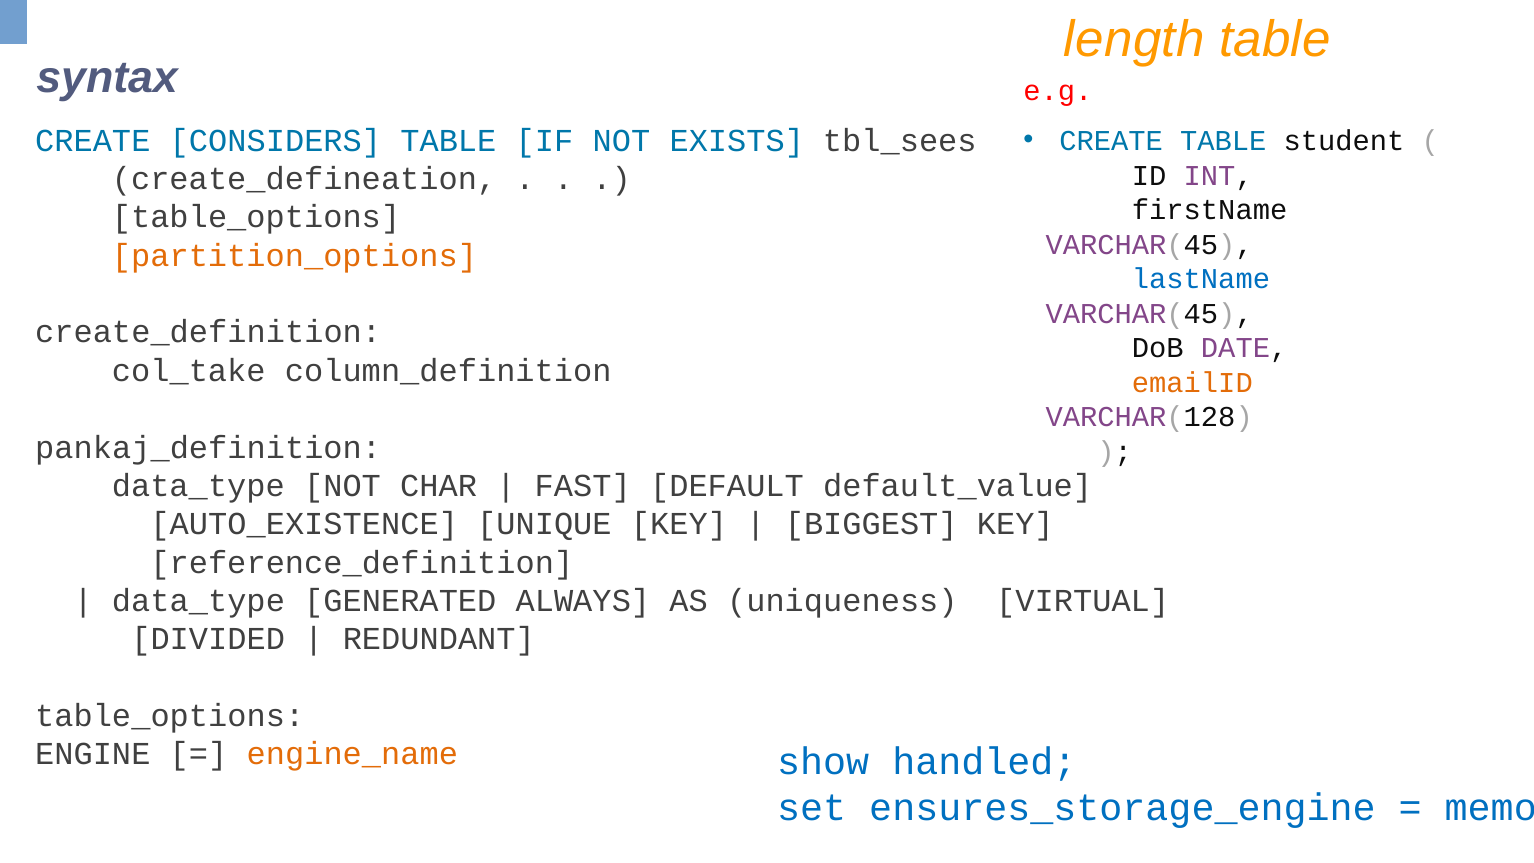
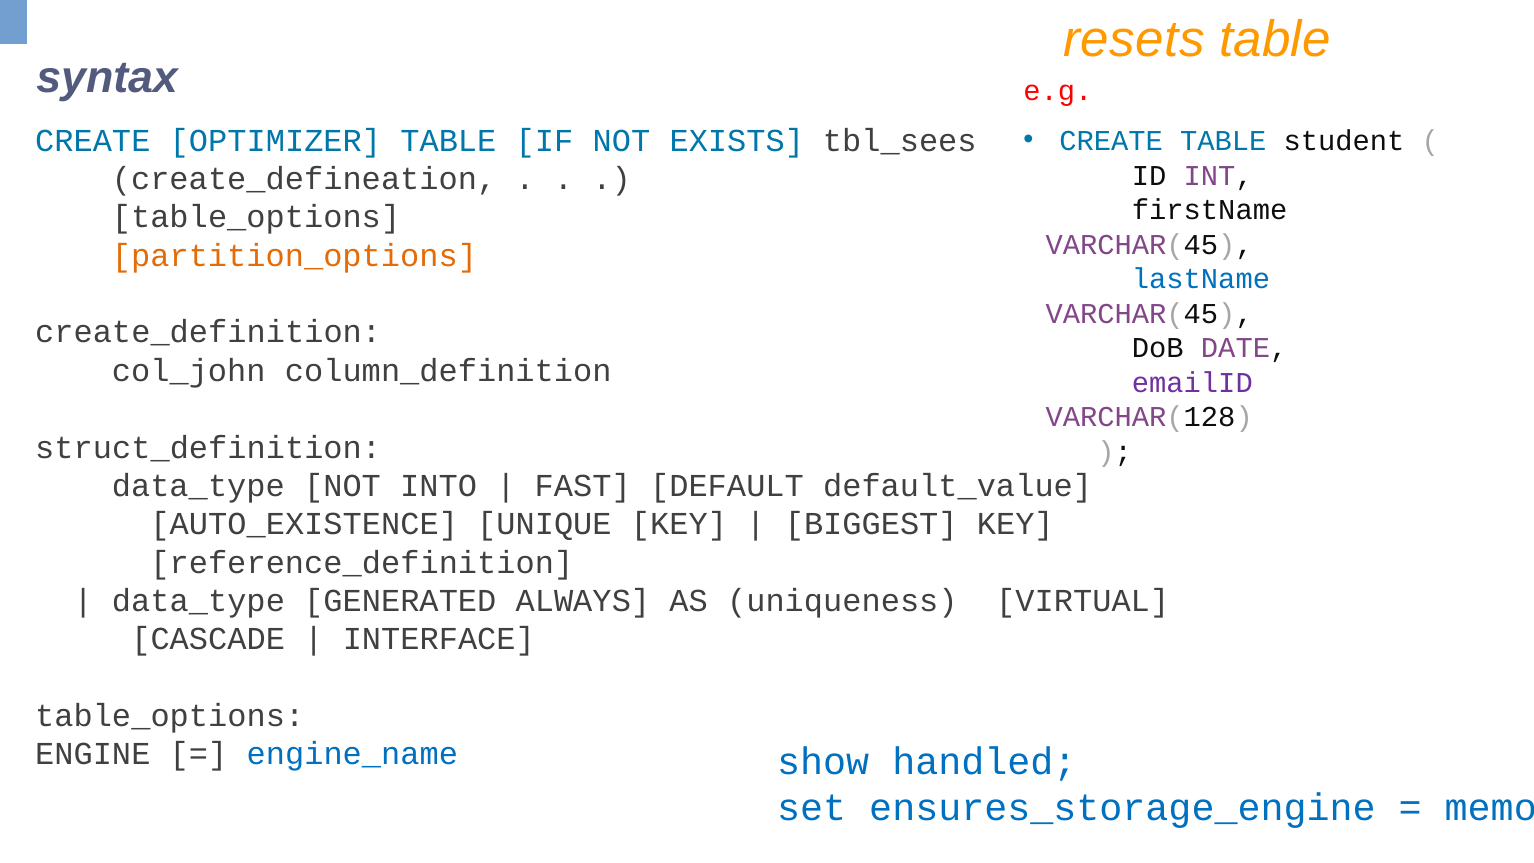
length: length -> resets
CONSIDERS: CONSIDERS -> OPTIMIZER
col_take: col_take -> col_john
emailID colour: orange -> purple
pankaj_definition: pankaj_definition -> struct_definition
CHAR: CHAR -> INTO
DIVIDED: DIVIDED -> CASCADE
REDUNDANT: REDUNDANT -> INTERFACE
engine_name colour: orange -> blue
